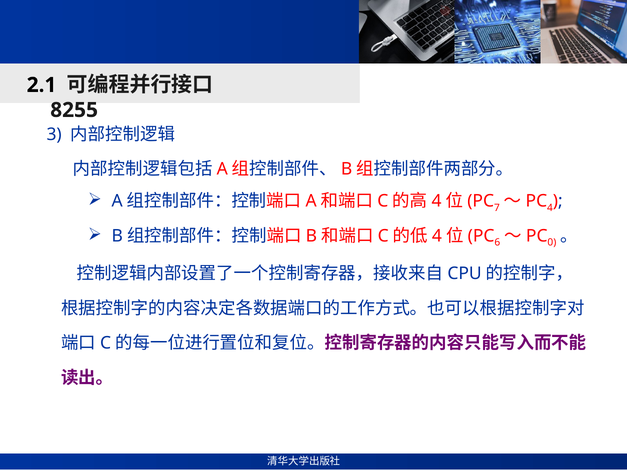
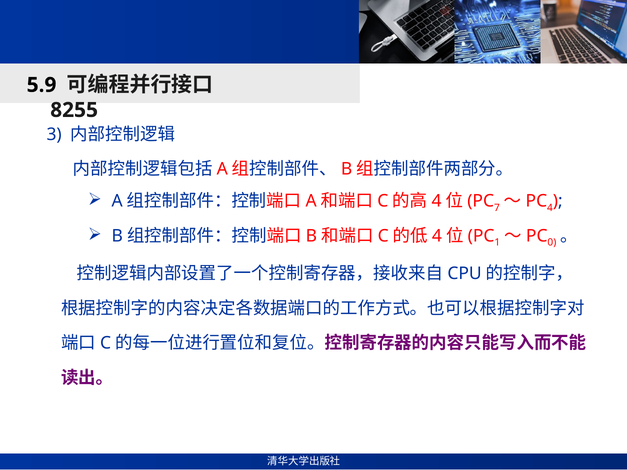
2.1: 2.1 -> 5.9
6: 6 -> 1
